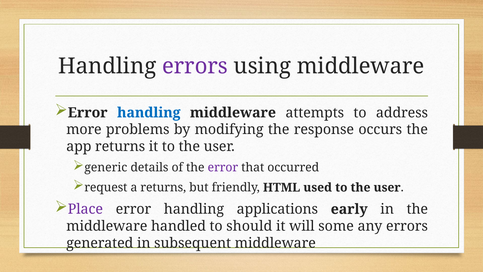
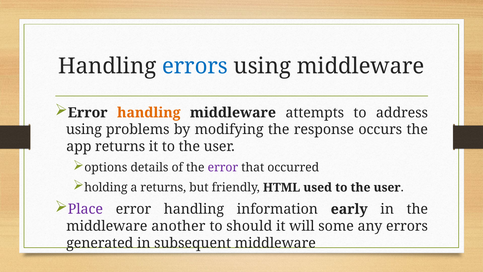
errors at (195, 66) colour: purple -> blue
handling at (149, 113) colour: blue -> orange
more at (84, 129): more -> using
generic: generic -> options
request: request -> holding
applications: applications -> information
handled: handled -> another
